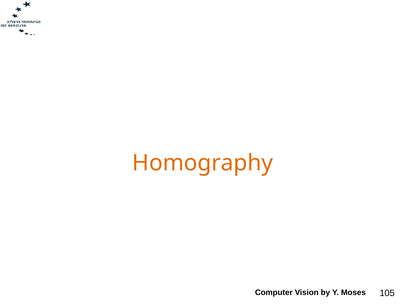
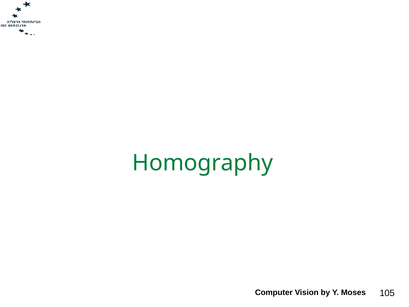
Homography colour: orange -> green
